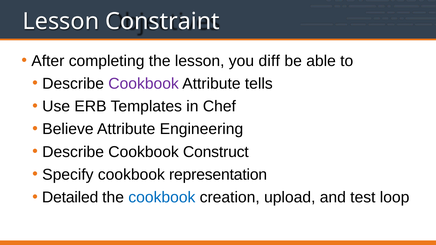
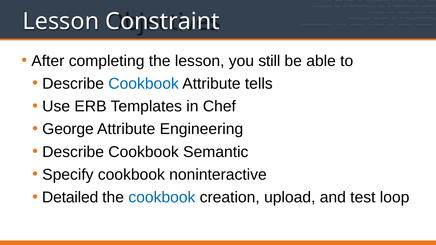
diff: diff -> still
Cookbook at (144, 84) colour: purple -> blue
Believe: Believe -> George
Construct: Construct -> Semantic
representation: representation -> noninteractive
